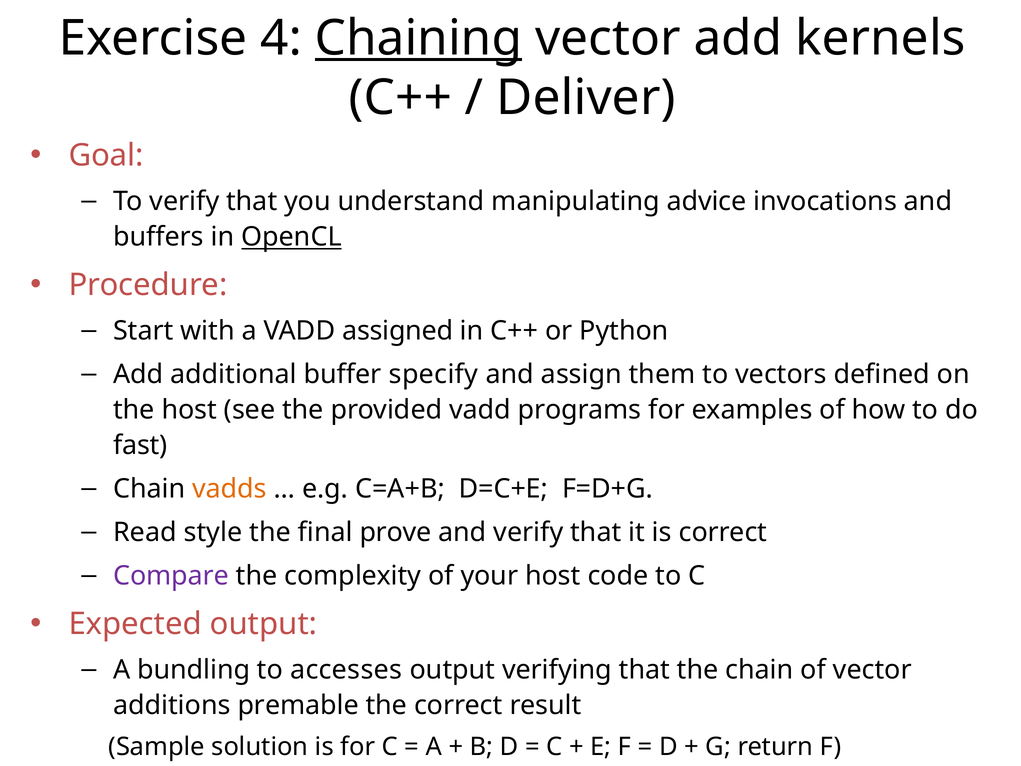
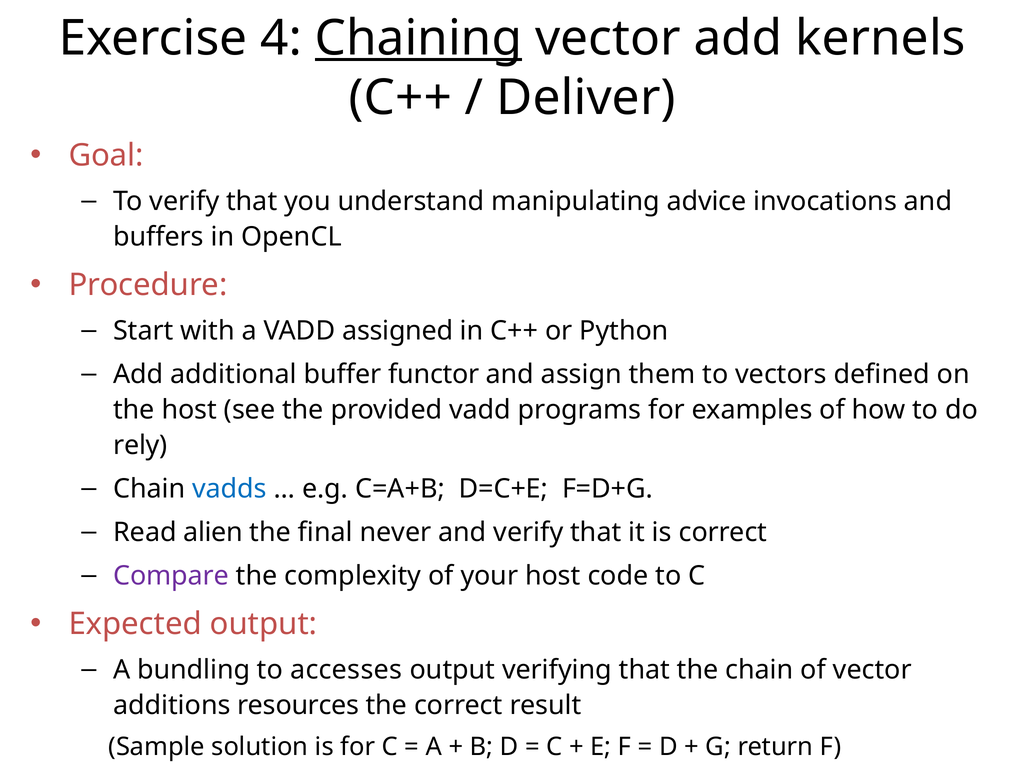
OpenCL underline: present -> none
specify: specify -> functor
fast: fast -> rely
vadds colour: orange -> blue
style: style -> alien
prove: prove -> never
premable: premable -> resources
